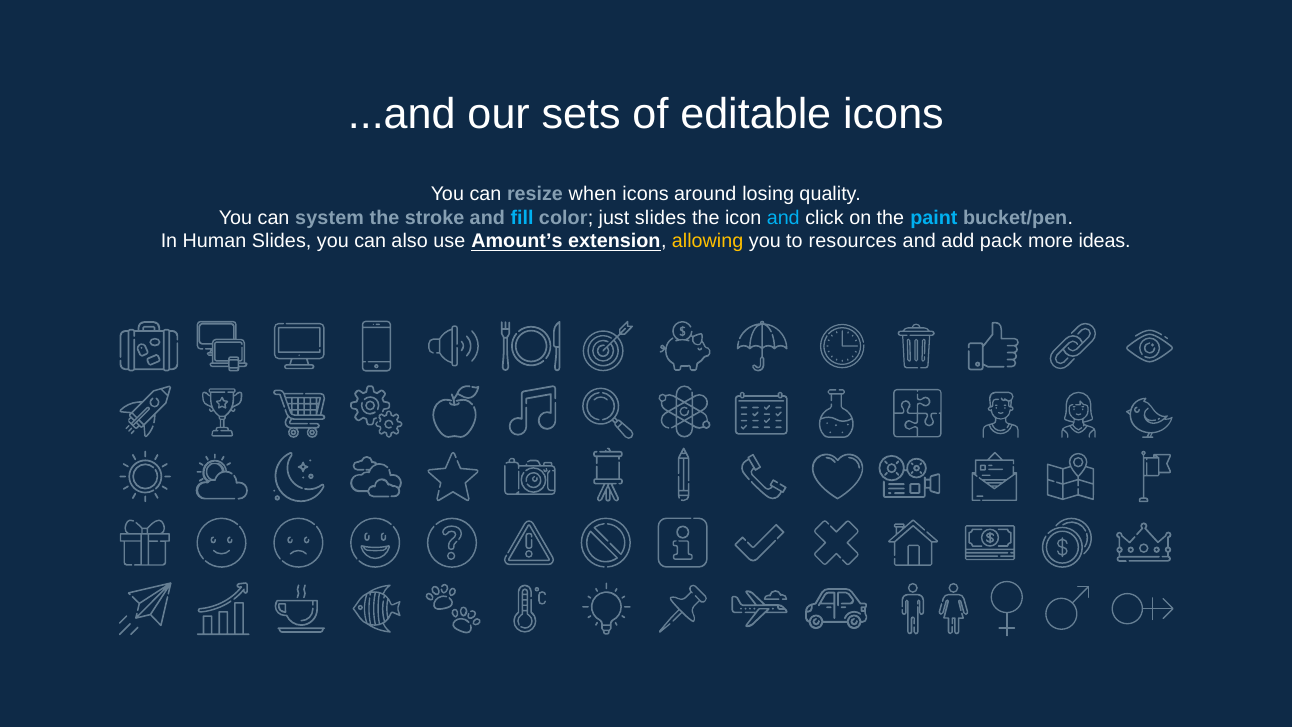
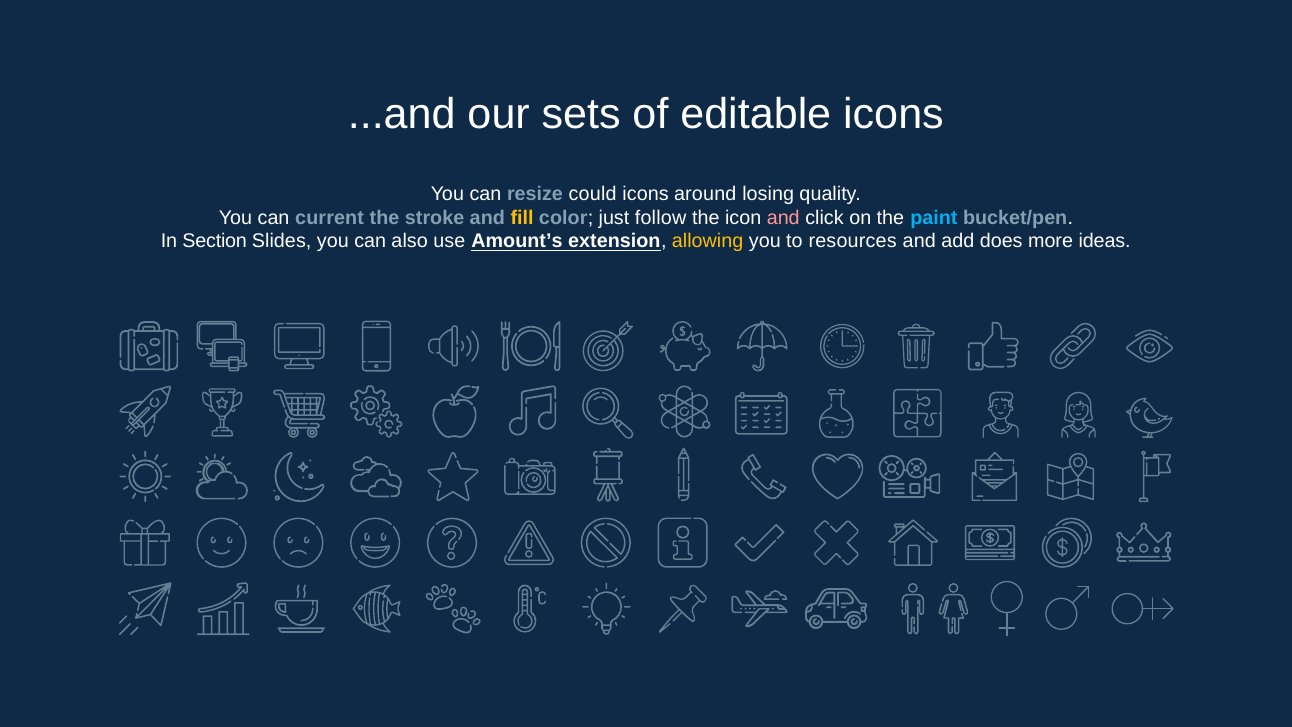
when: when -> could
system: system -> current
fill colour: light blue -> yellow
just slides: slides -> follow
and at (783, 218) colour: light blue -> pink
Human: Human -> Section
pack: pack -> does
